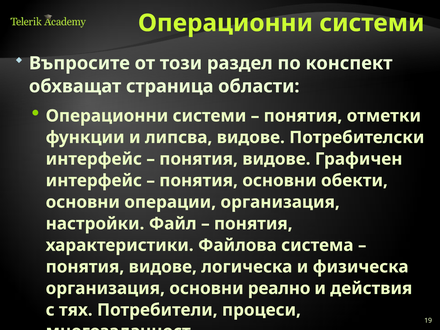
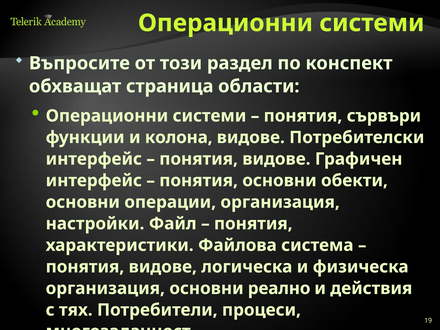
отметки: отметки -> сървъри
липсва: липсва -> колона
